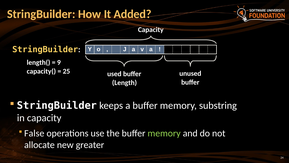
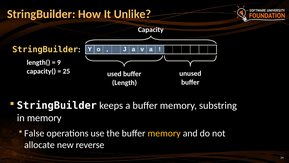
Added: Added -> Unlike
in capacity: capacity -> memory
memory at (164, 133) colour: light green -> yellow
greater: greater -> reverse
